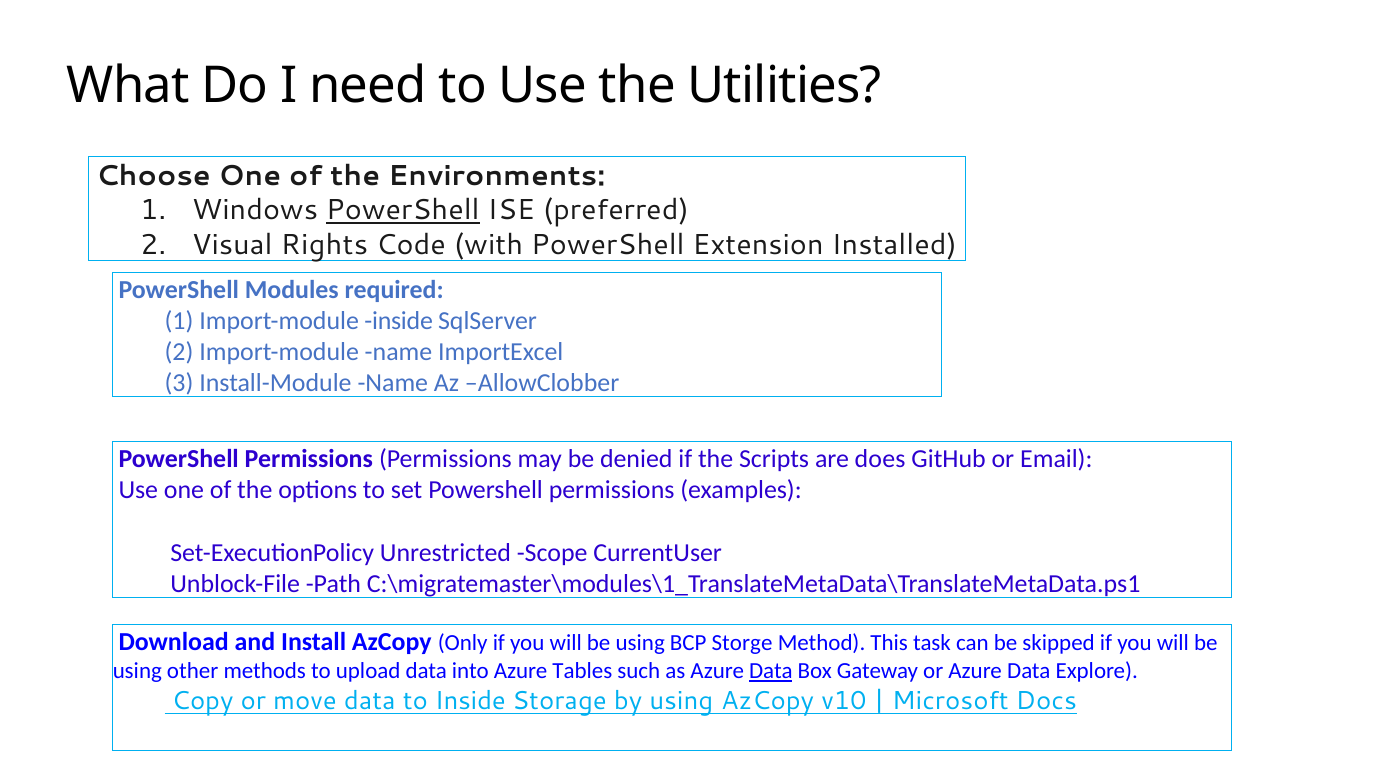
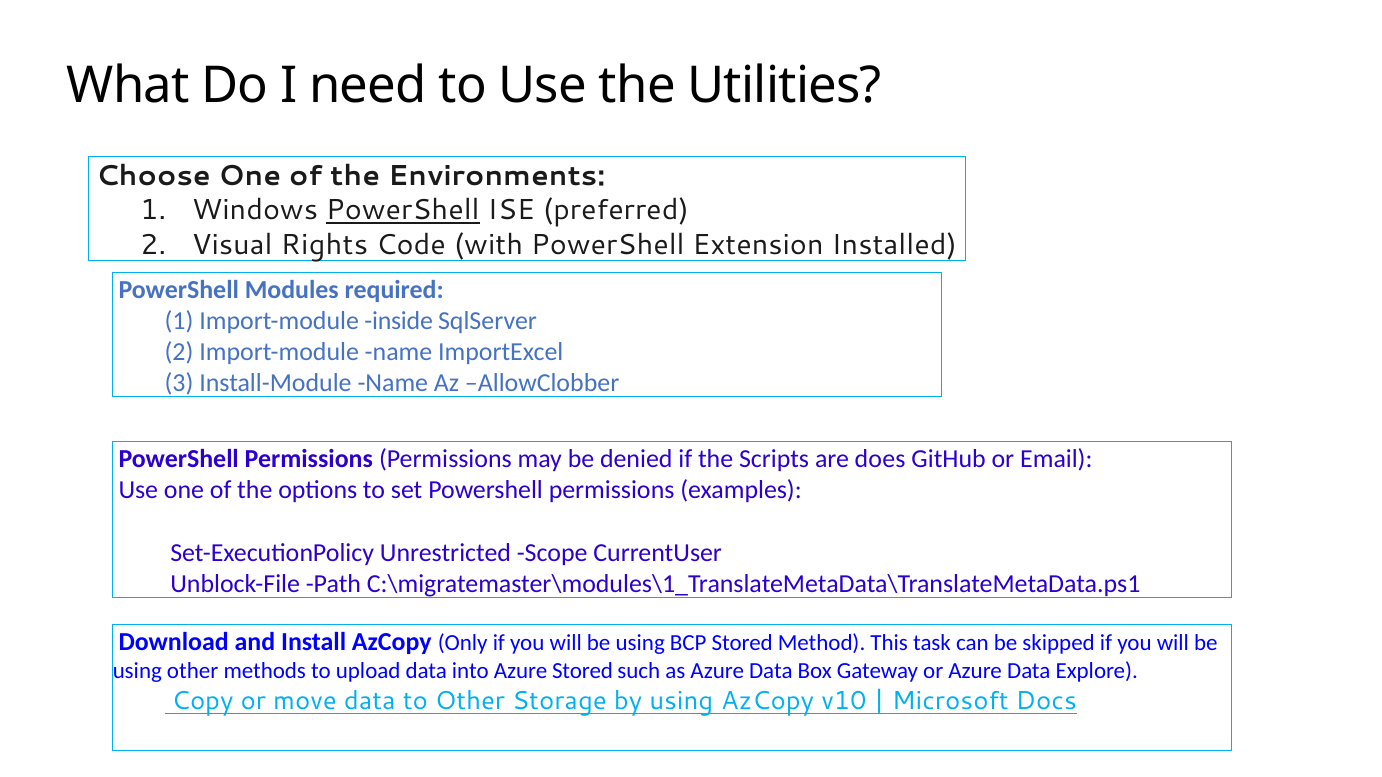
BCP Storge: Storge -> Stored
Azure Tables: Tables -> Stored
Data at (771, 671) underline: present -> none
to Inside: Inside -> Other
